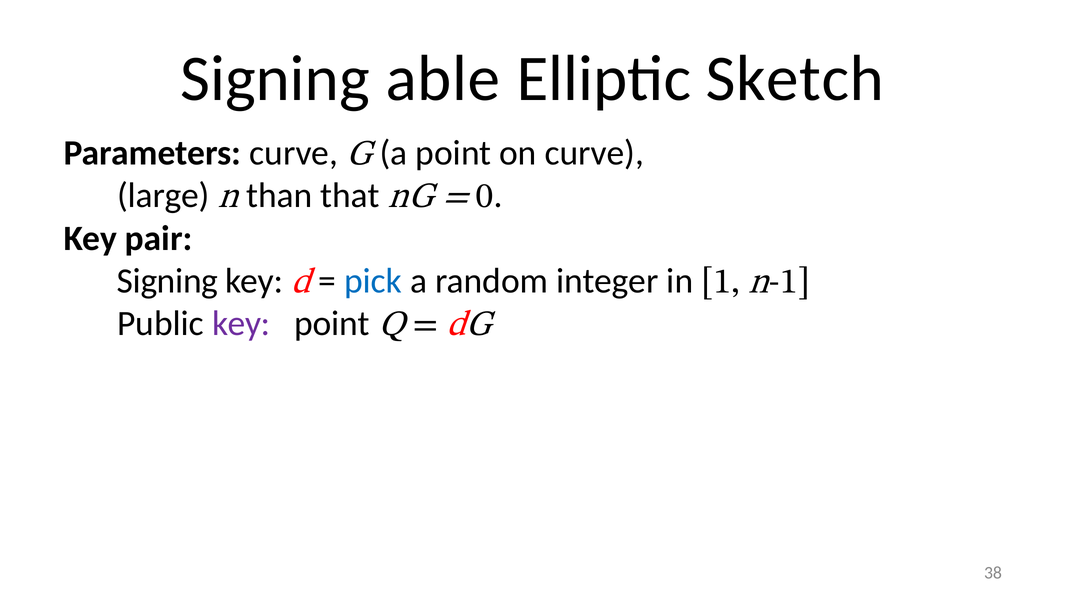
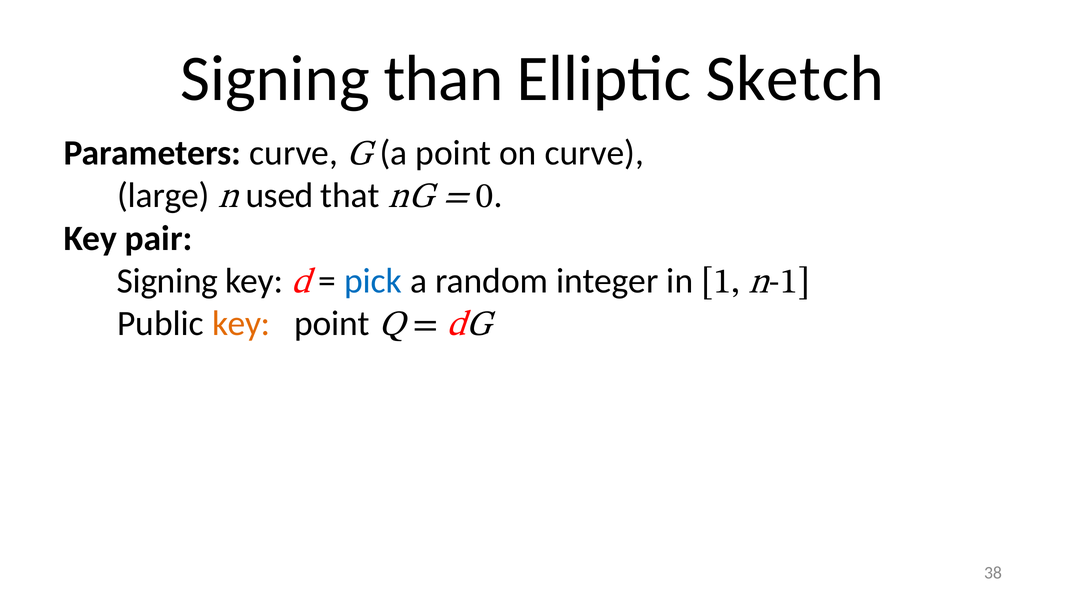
able: able -> than
than: than -> used
key at (241, 324) colour: purple -> orange
